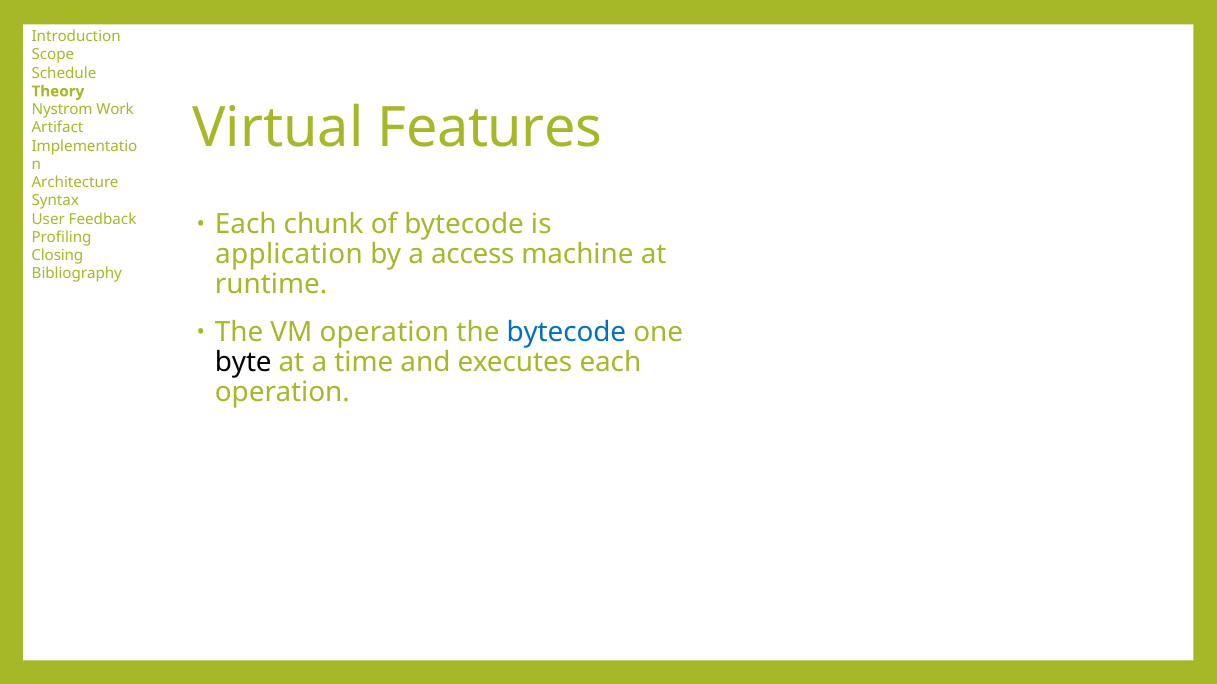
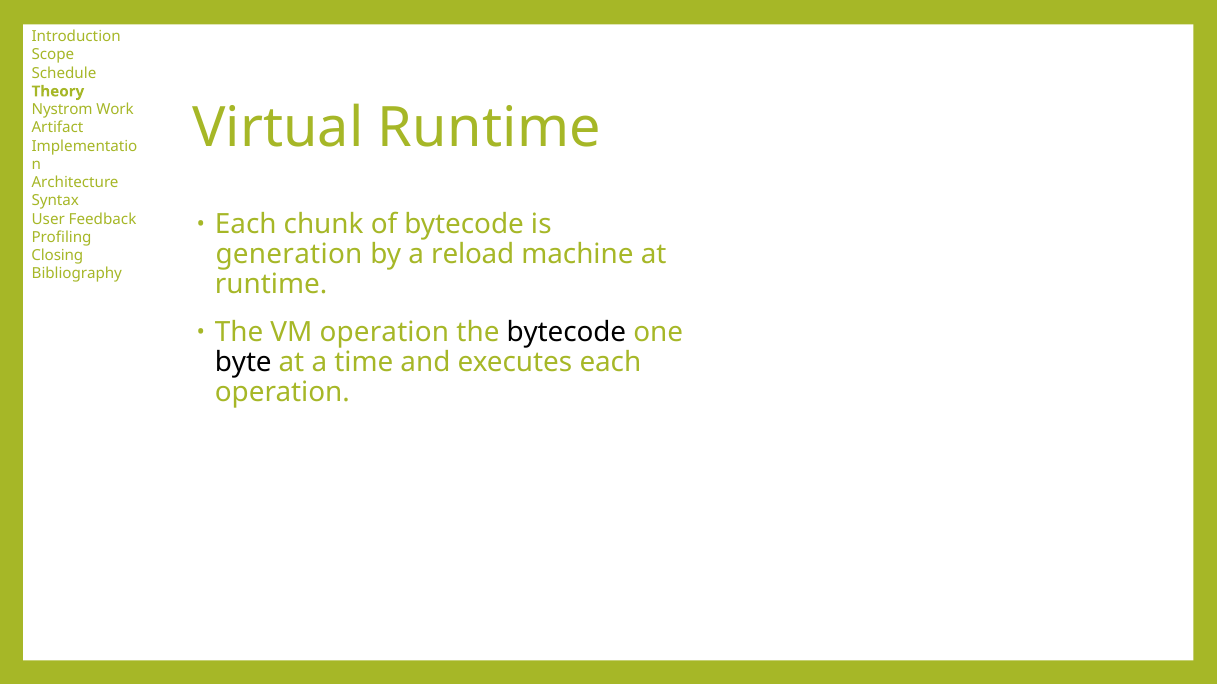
Virtual Features: Features -> Runtime
application: application -> generation
access: access -> reload
bytecode at (566, 333) colour: blue -> black
